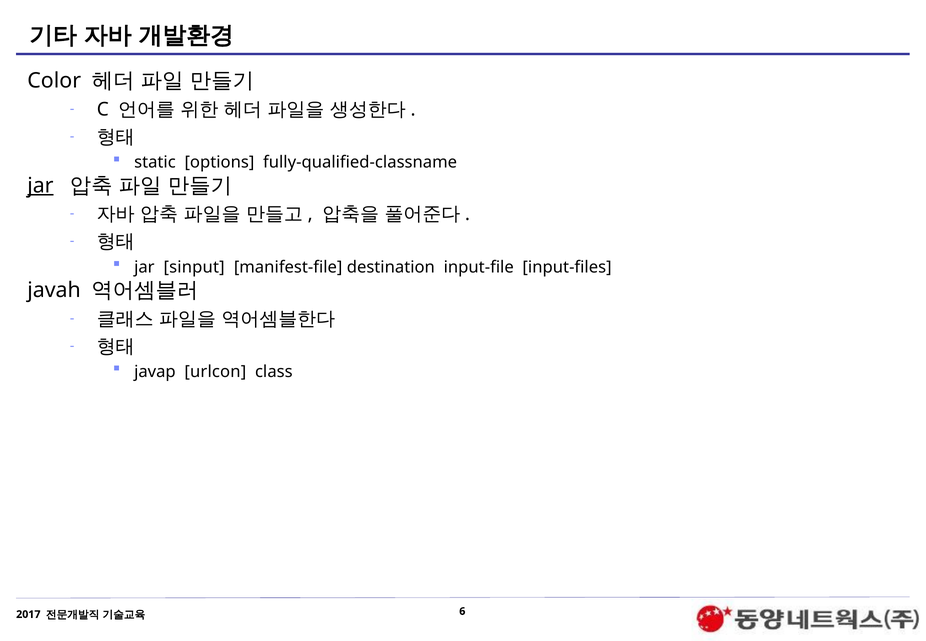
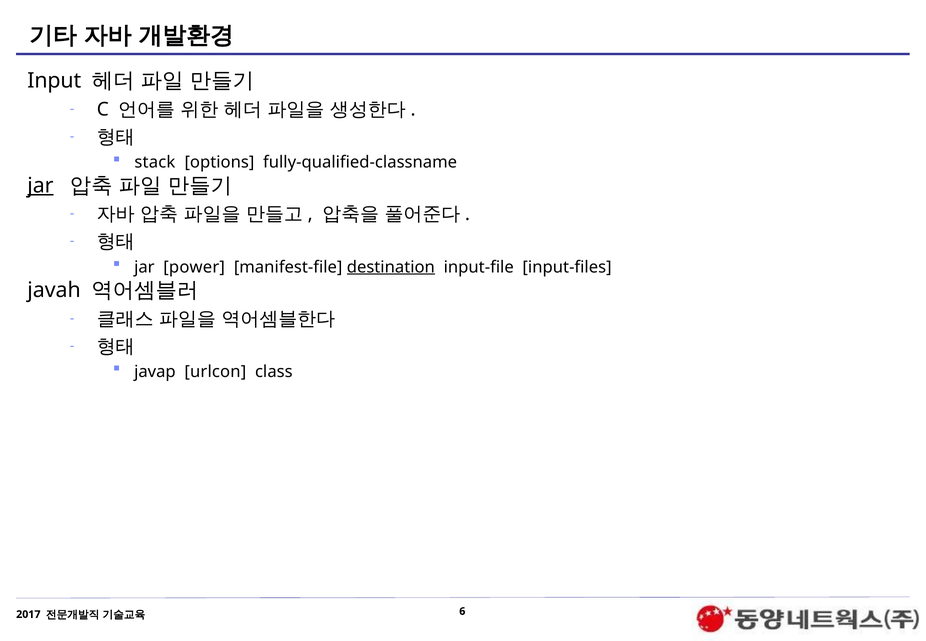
Color: Color -> Input
static: static -> stack
sinput: sinput -> power
destination underline: none -> present
